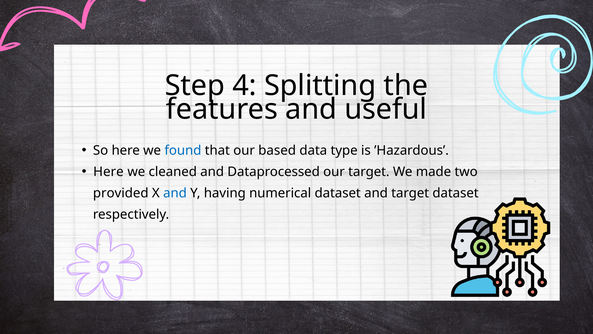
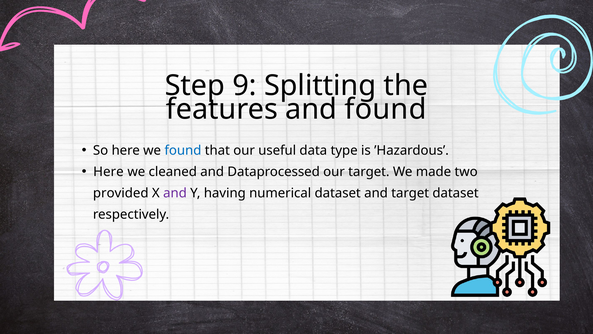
4: 4 -> 9
and useful: useful -> found
based: based -> useful
and at (175, 193) colour: blue -> purple
